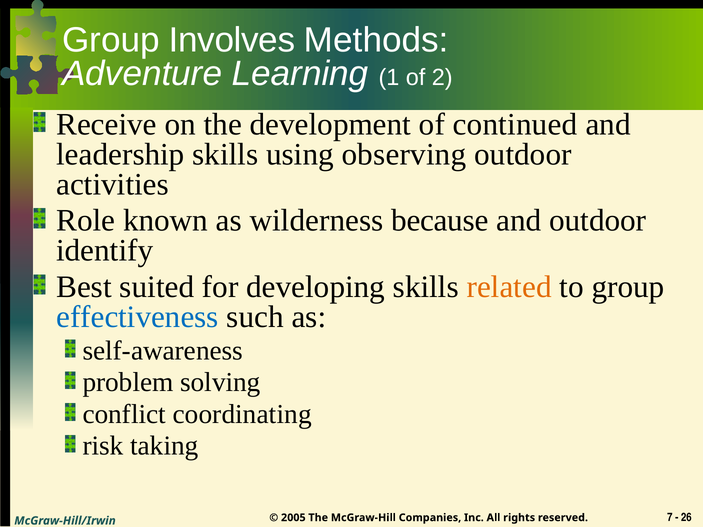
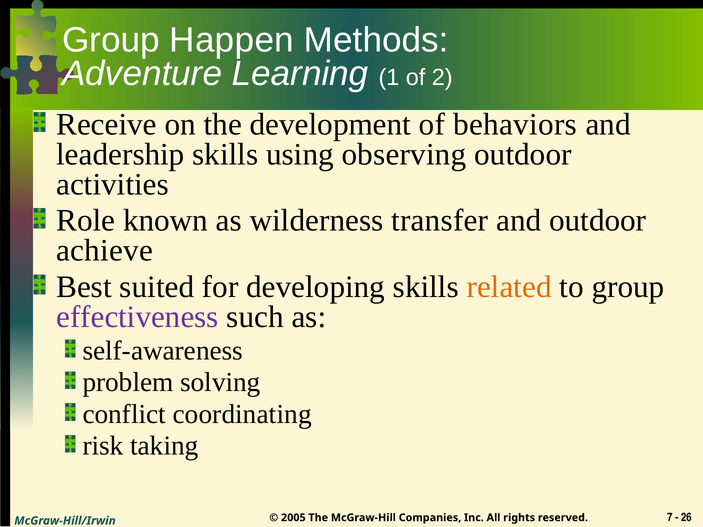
Involves: Involves -> Happen
continued: continued -> behaviors
because: because -> transfer
identify: identify -> achieve
effectiveness colour: blue -> purple
